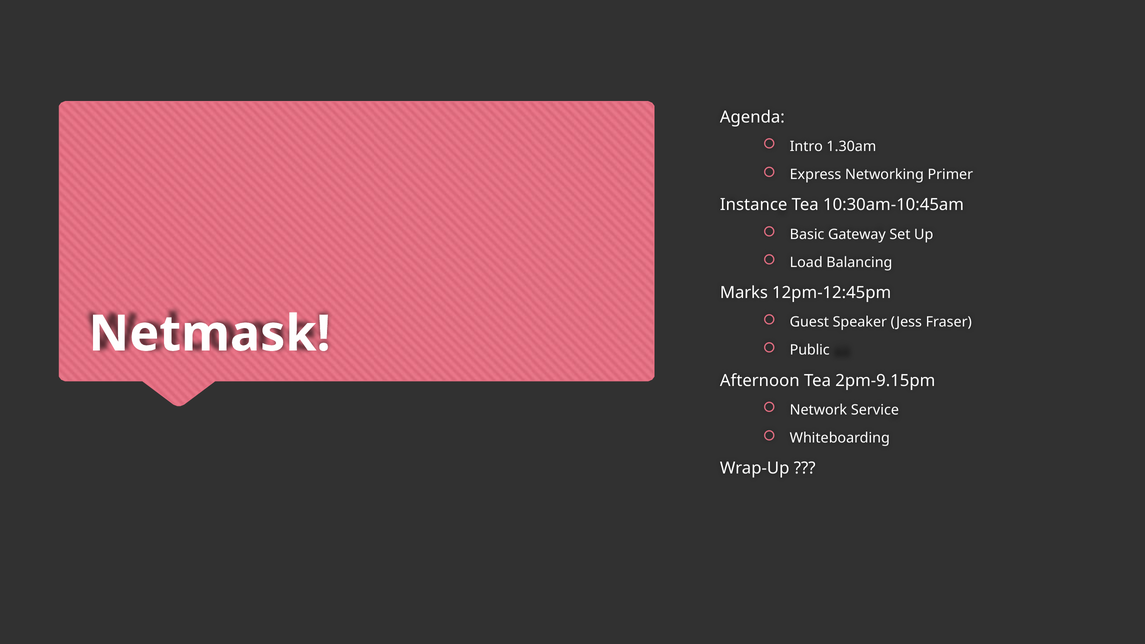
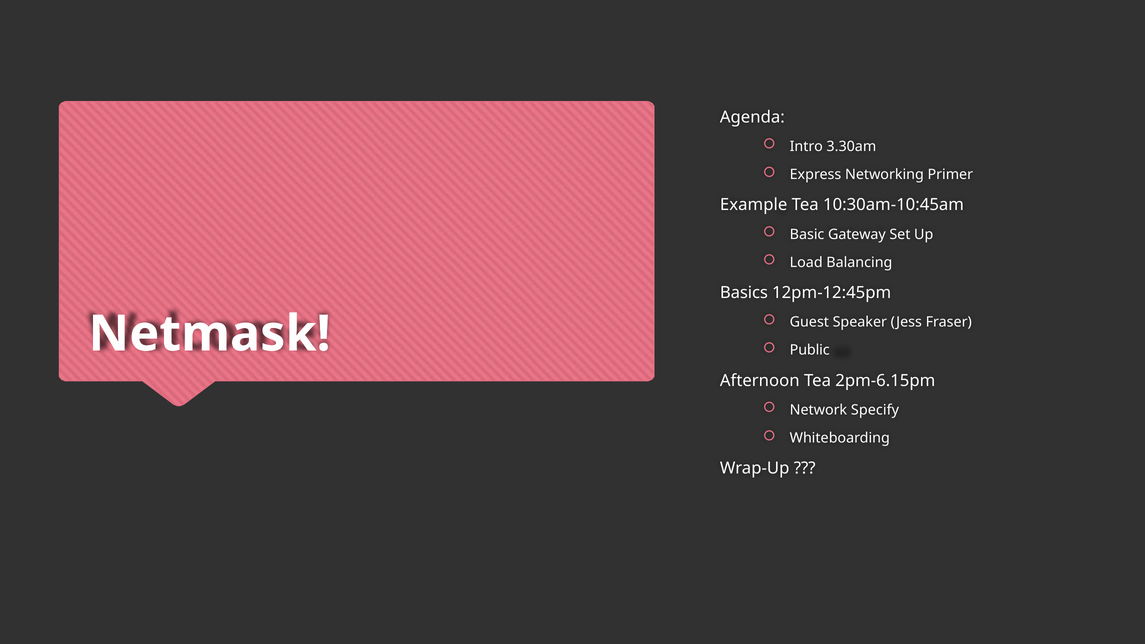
1.30am: 1.30am -> 3.30am
Instance: Instance -> Example
Marks: Marks -> Basics
2pm-9.15pm: 2pm-9.15pm -> 2pm-6.15pm
Service: Service -> Specify
